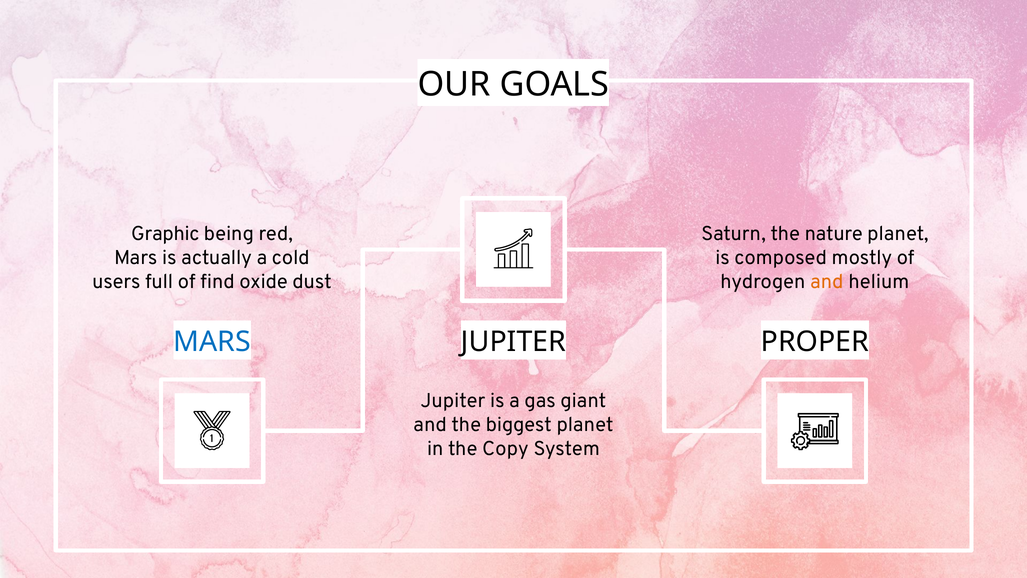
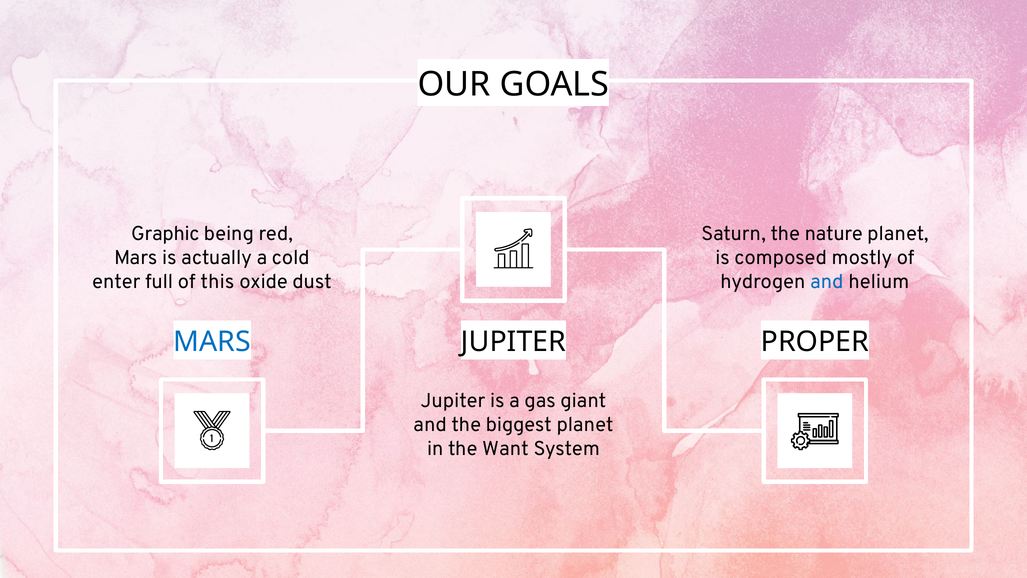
users: users -> enter
find: find -> this
and at (827, 282) colour: orange -> blue
Copy: Copy -> Want
